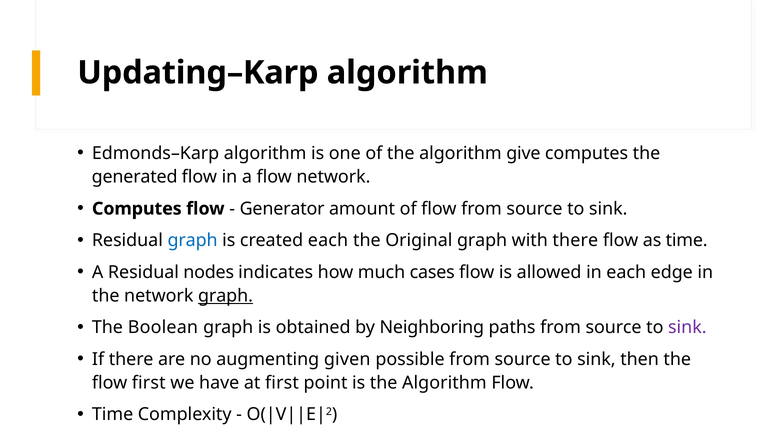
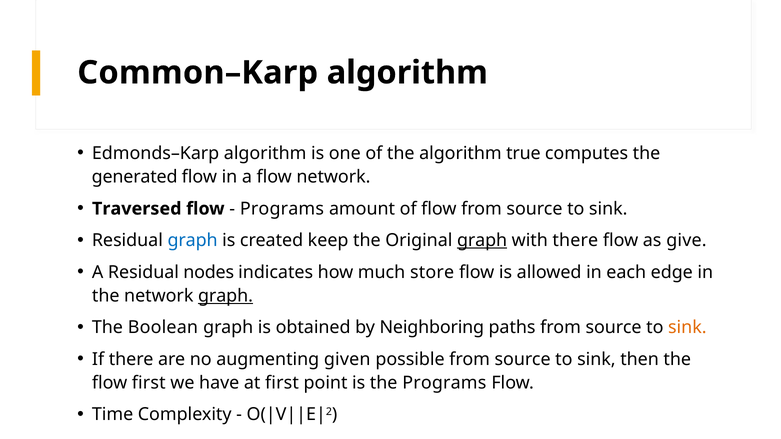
Updating–Karp: Updating–Karp -> Common–Karp
give: give -> true
Computes at (137, 209): Computes -> Traversed
Generator at (282, 209): Generator -> Programs
created each: each -> keep
graph at (482, 241) underline: none -> present
as time: time -> give
cases: cases -> store
sink at (687, 328) colour: purple -> orange
is the Algorithm: Algorithm -> Programs
